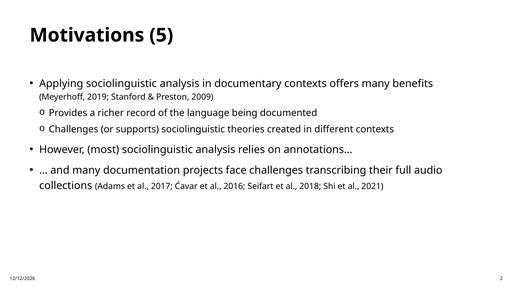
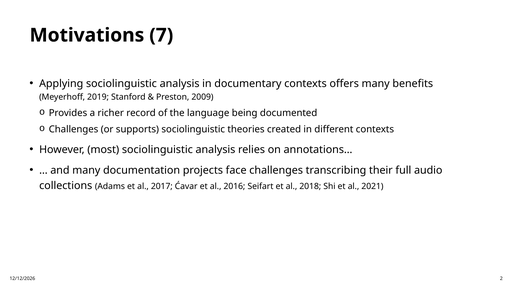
5: 5 -> 7
